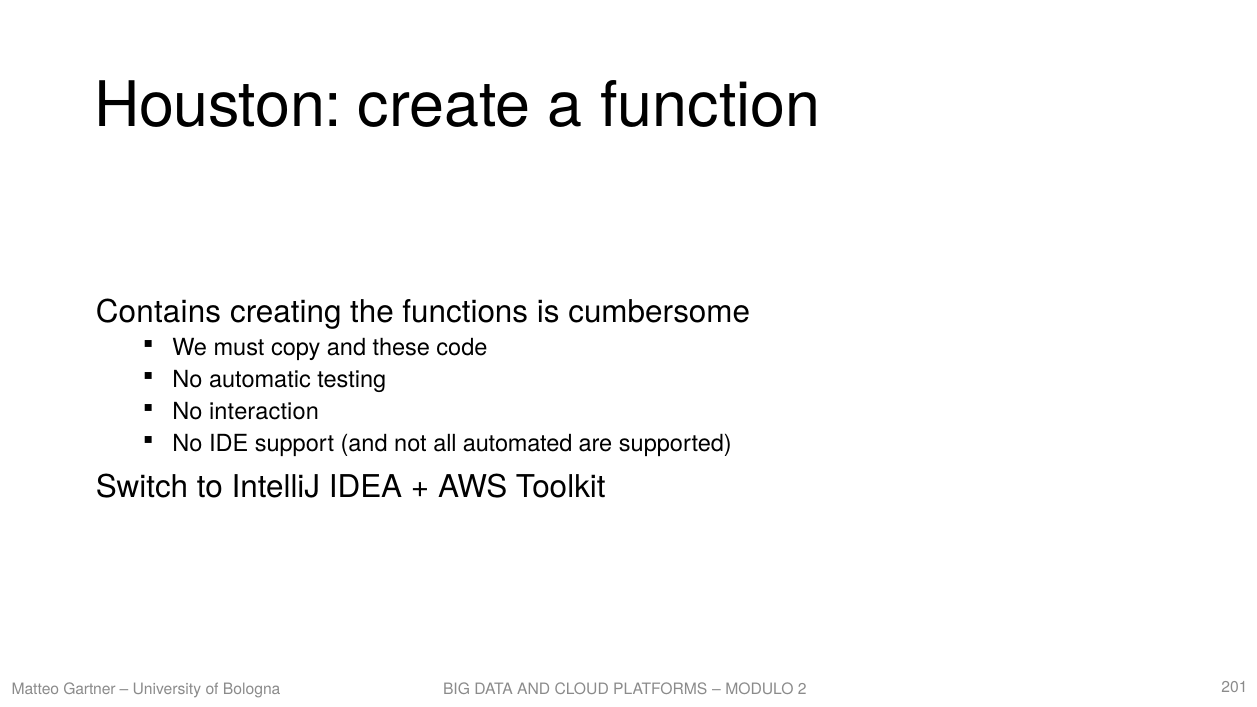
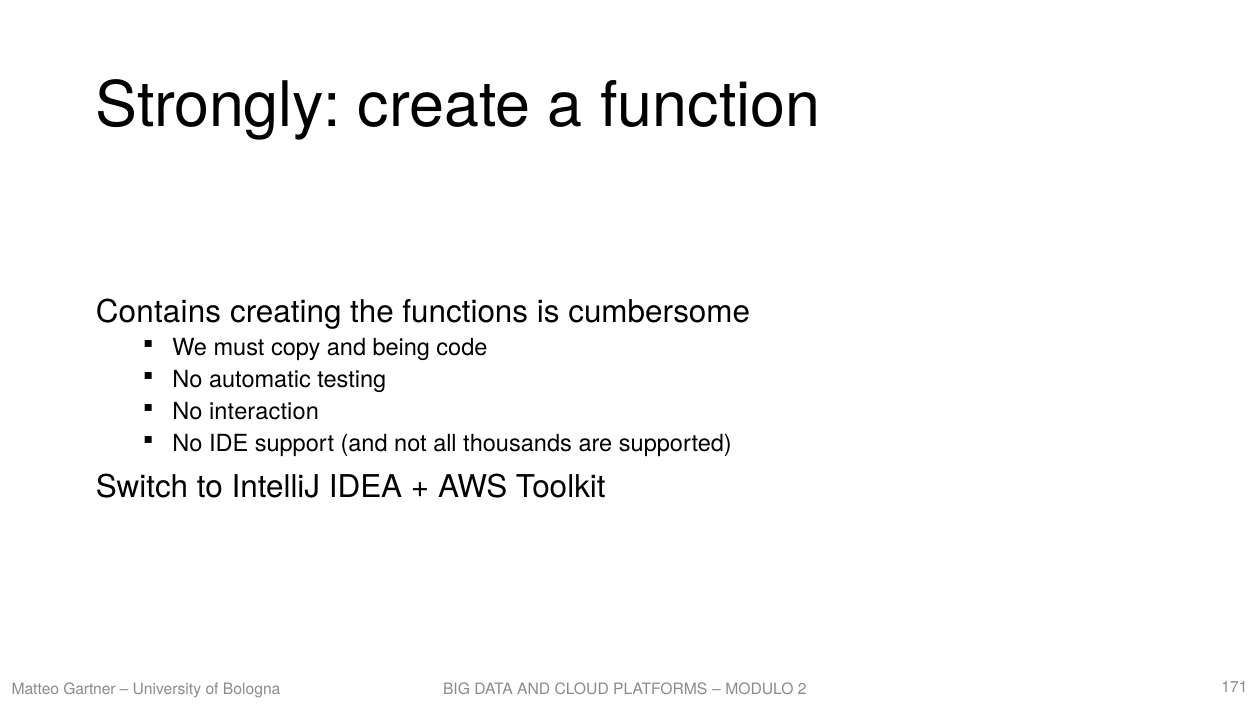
Houston: Houston -> Strongly
these: these -> being
automated: automated -> thousands
201: 201 -> 171
